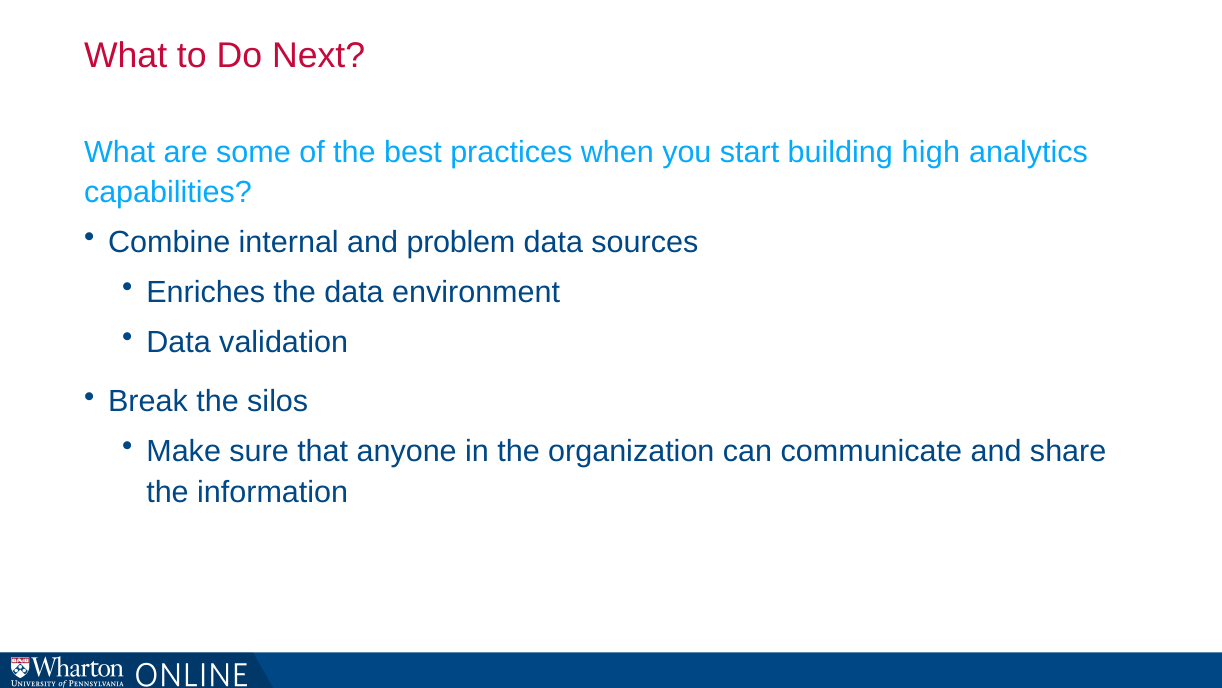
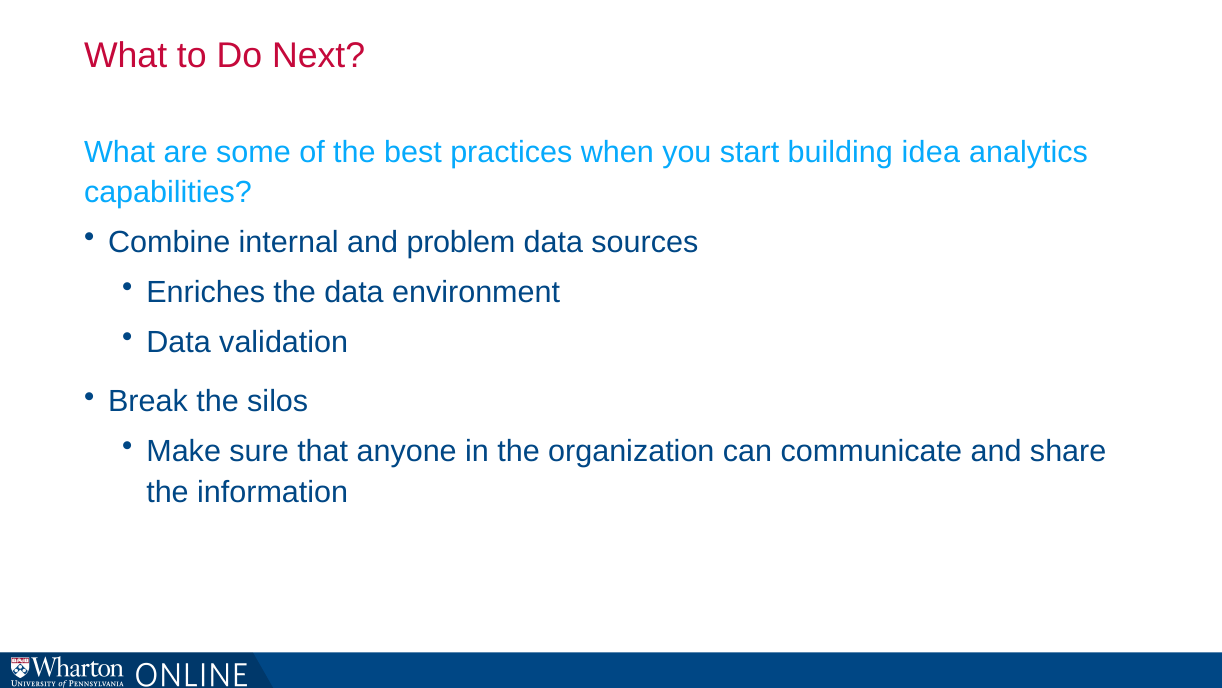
high: high -> idea
